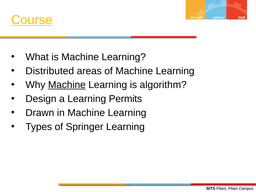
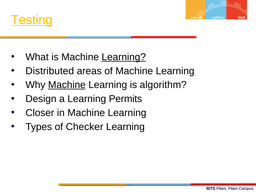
Course: Course -> Testing
Learning at (124, 57) underline: none -> present
Drawn: Drawn -> Closer
Springer: Springer -> Checker
